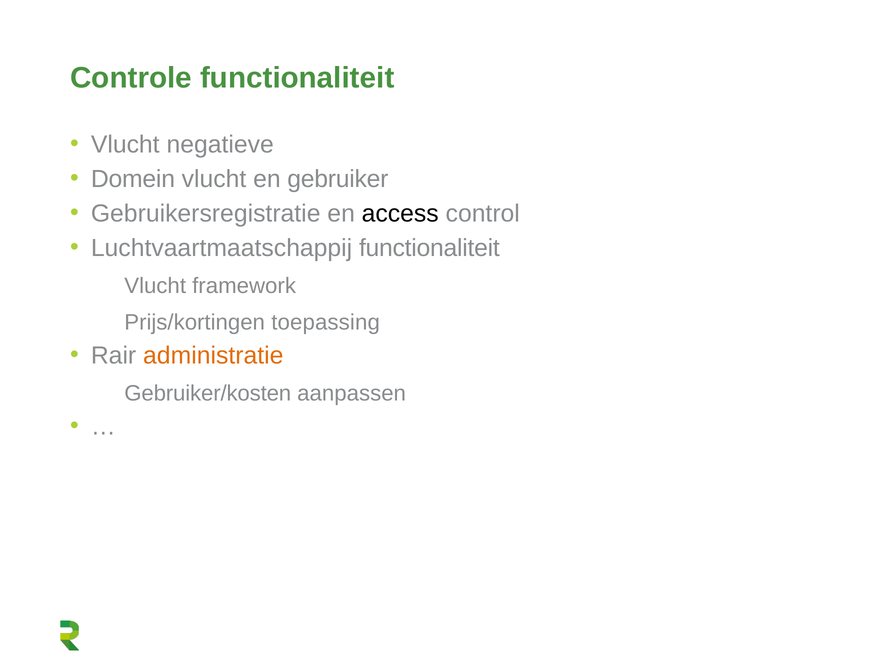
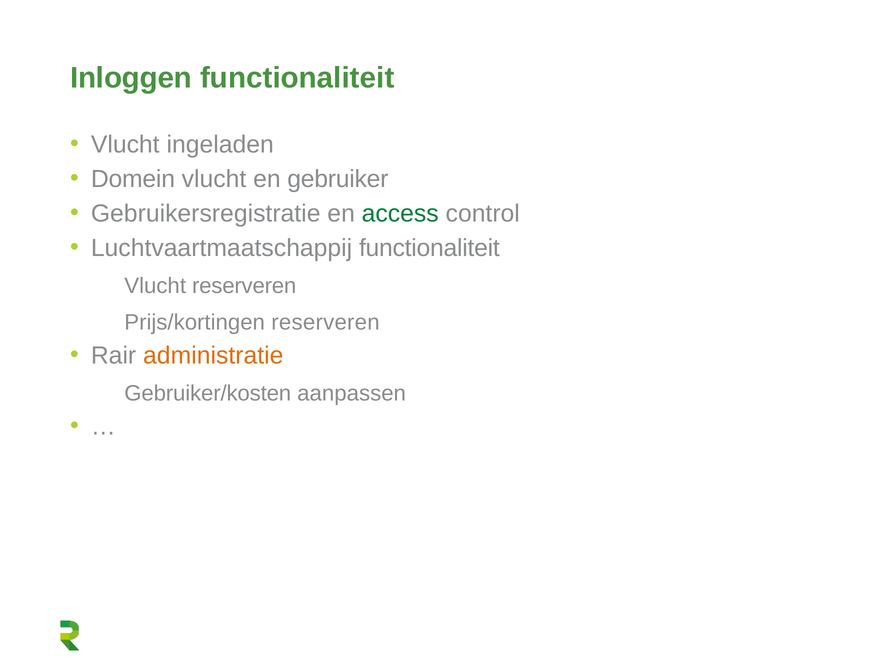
Controle: Controle -> Inloggen
negatieve: negatieve -> ingeladen
access colour: black -> green
Vlucht framework: framework -> reserveren
Prijs/kortingen toepassing: toepassing -> reserveren
